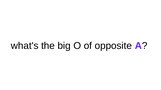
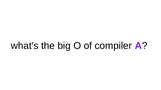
opposite: opposite -> compiler
